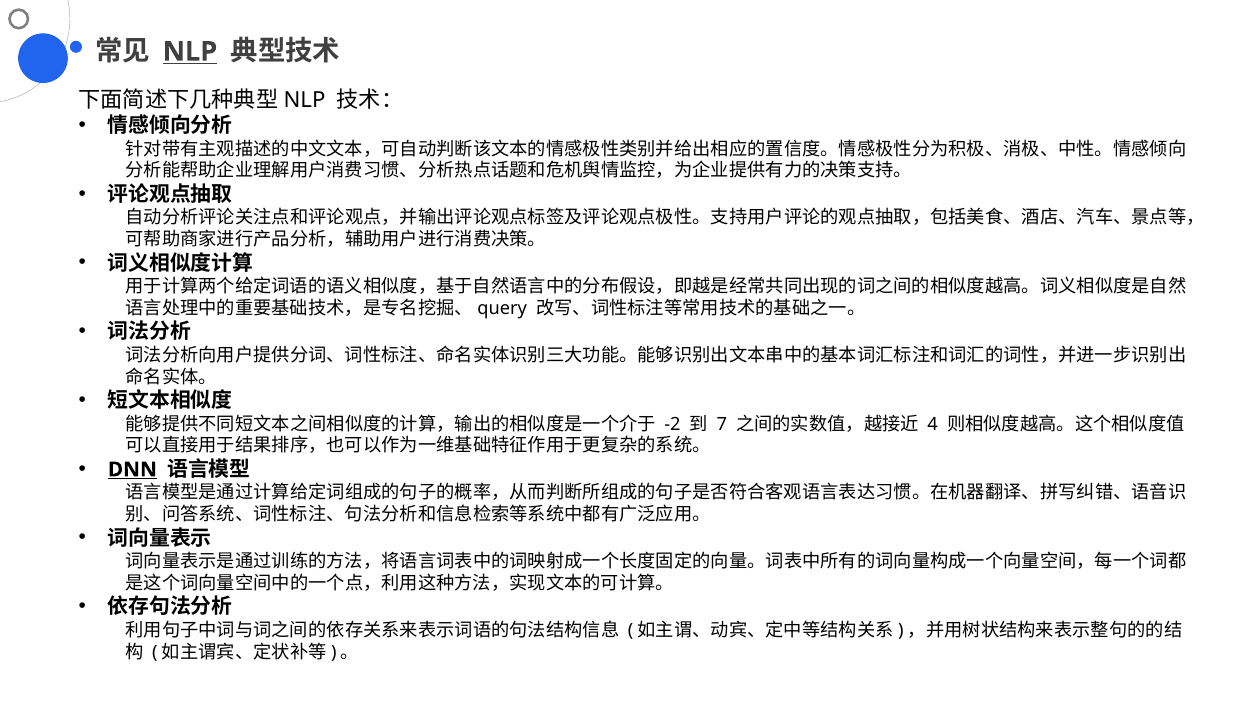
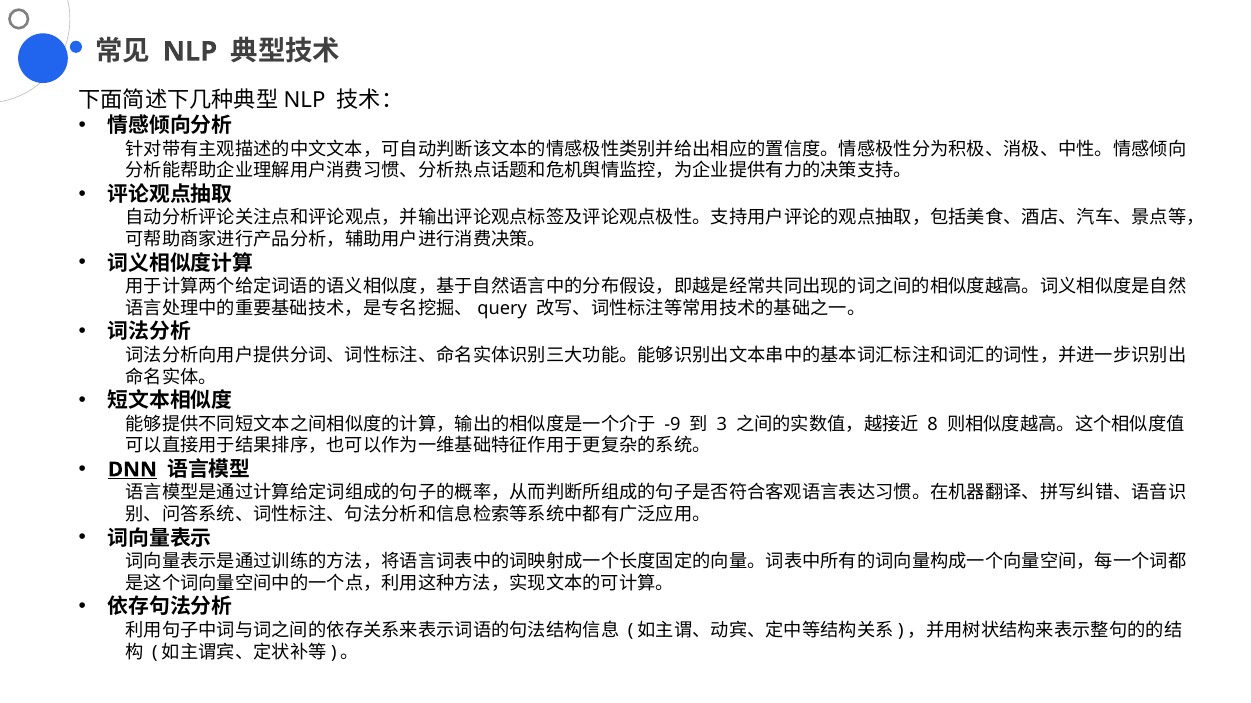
NLP underline: present -> none
-2: -2 -> -9
7: 7 -> 3
4: 4 -> 8
